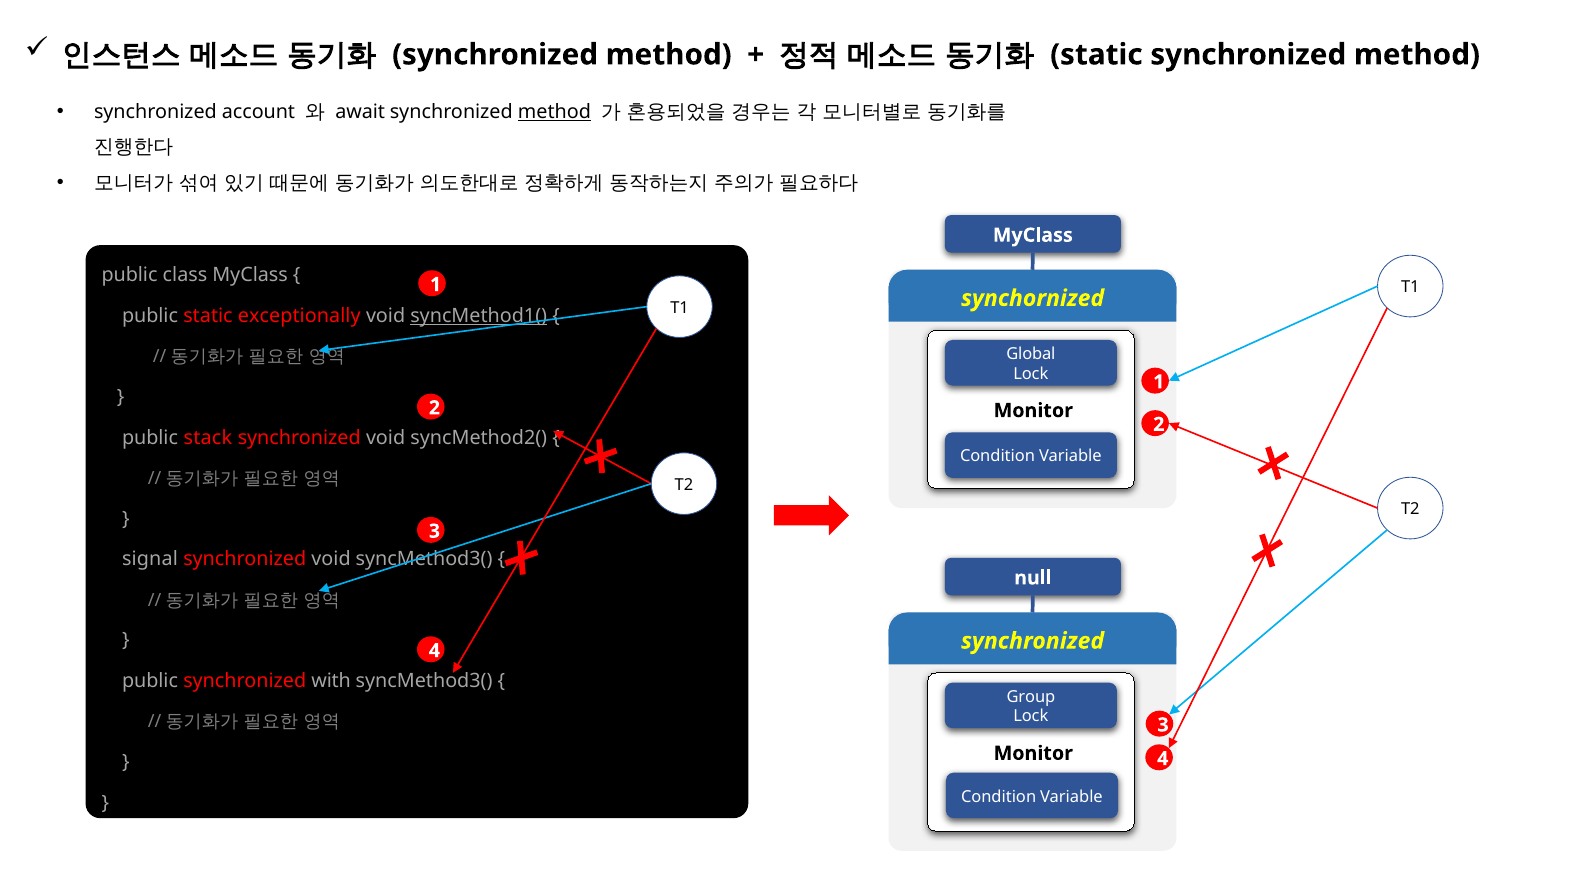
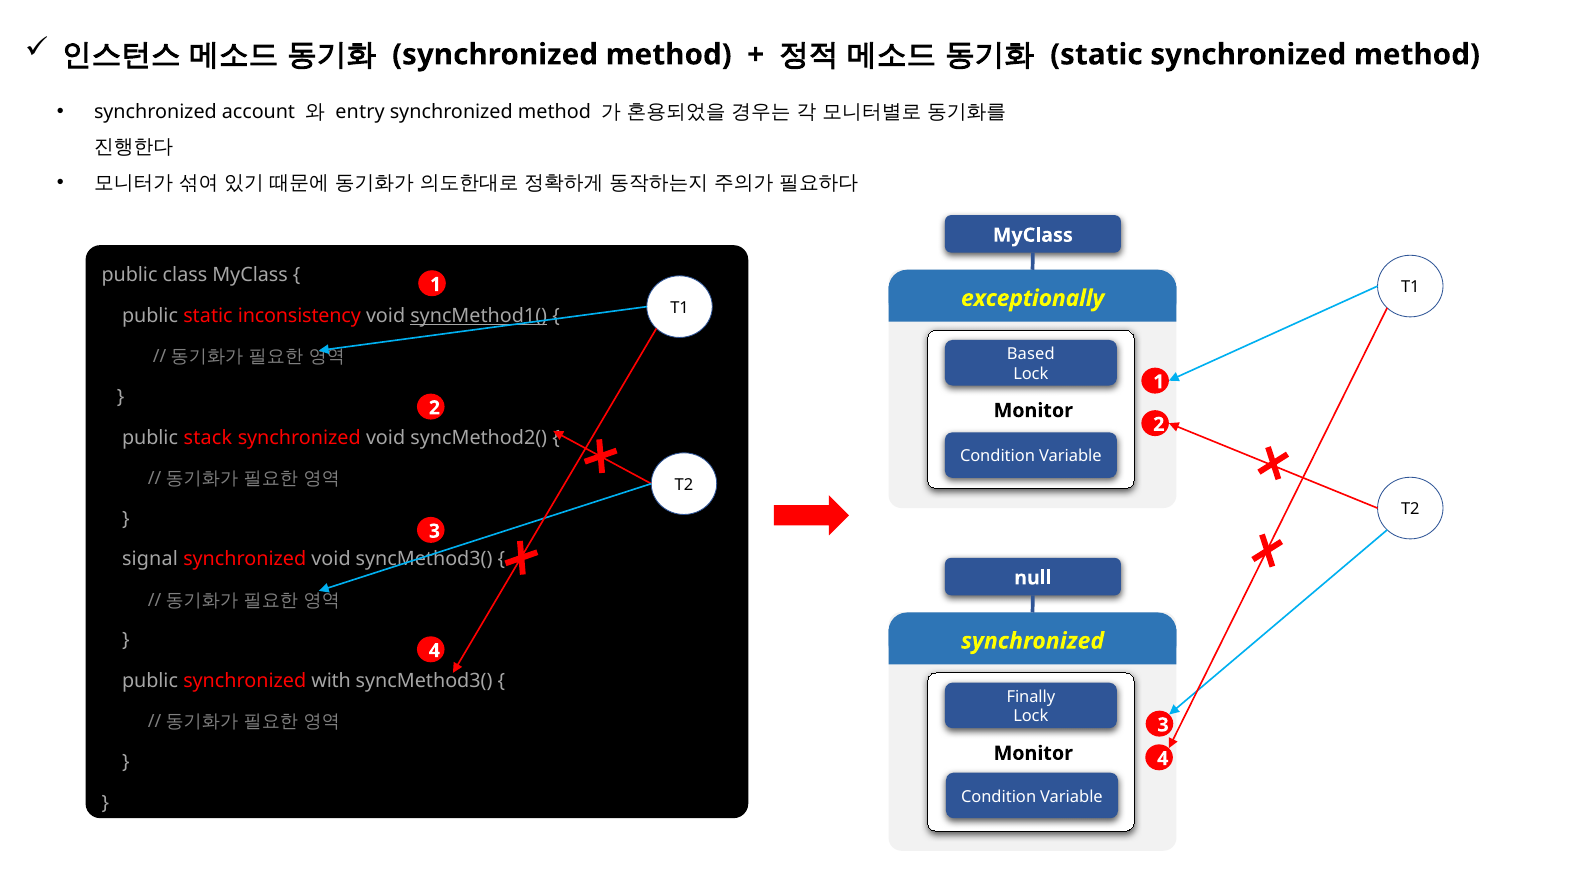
await: await -> entry
method at (554, 112) underline: present -> none
synchornized: synchornized -> exceptionally
exceptionally: exceptionally -> inconsistency
Global: Global -> Based
Group: Group -> Finally
